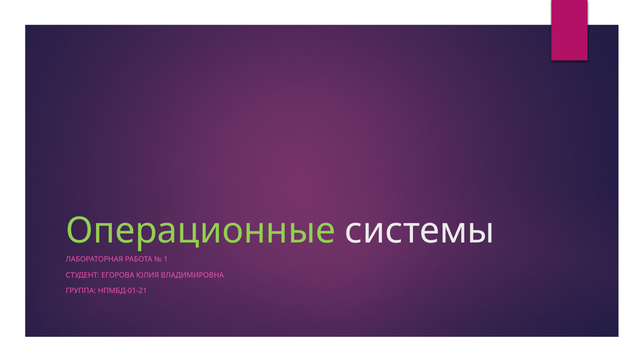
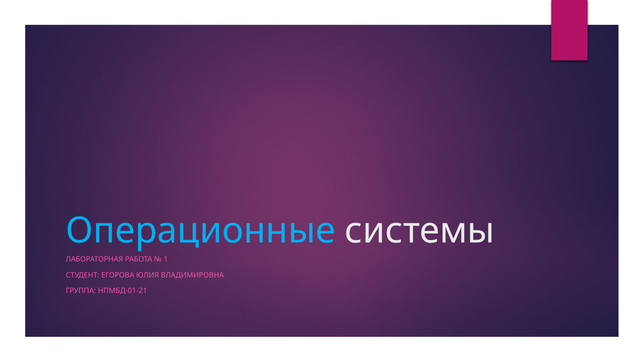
Операционные colour: light green -> light blue
